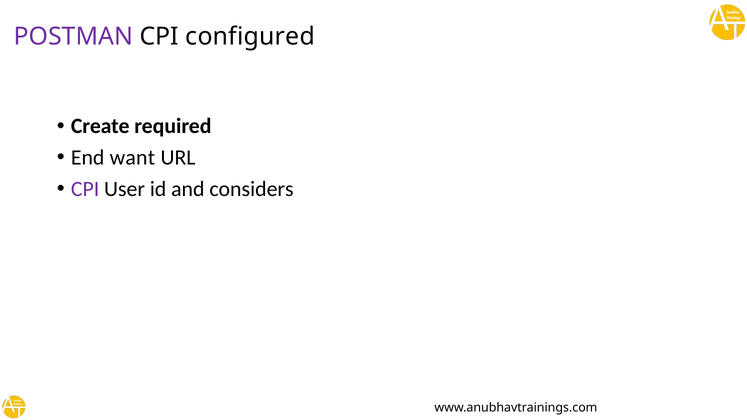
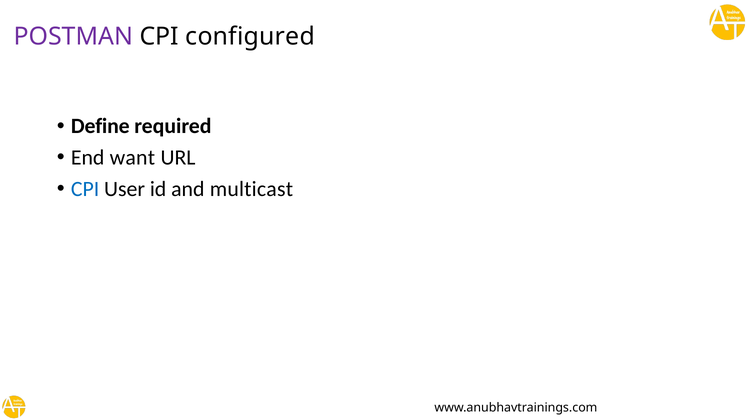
Create: Create -> Define
CPI at (85, 189) colour: purple -> blue
considers: considers -> multicast
